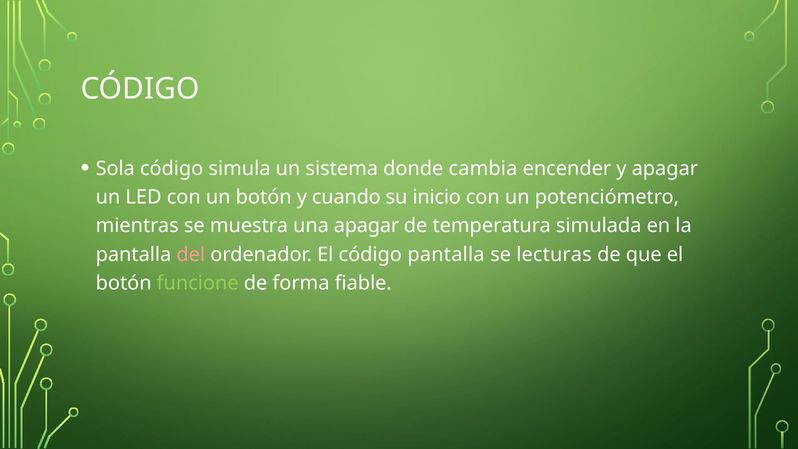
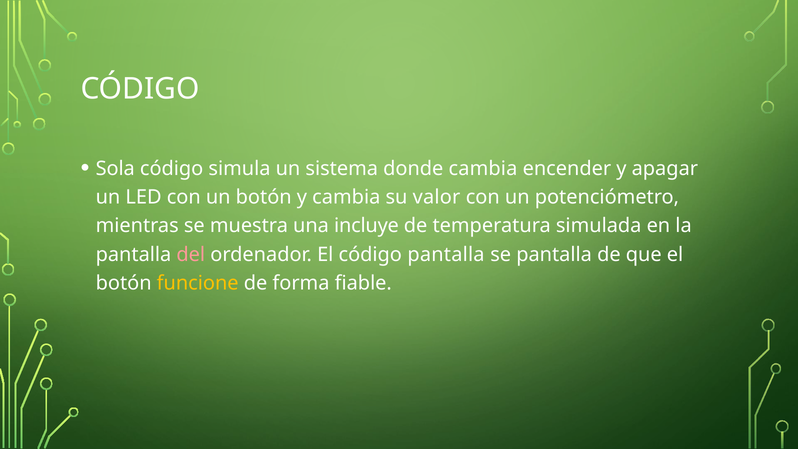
y cuando: cuando -> cambia
inicio: inicio -> valor
una apagar: apagar -> incluye
se lecturas: lecturas -> pantalla
funcione colour: light green -> yellow
